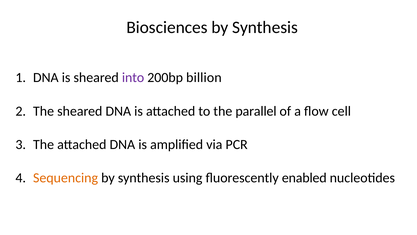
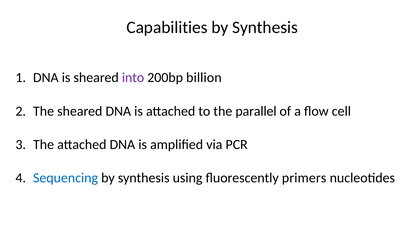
Biosciences: Biosciences -> Capabilities
Sequencing colour: orange -> blue
enabled: enabled -> primers
